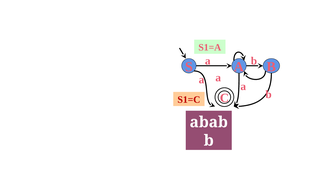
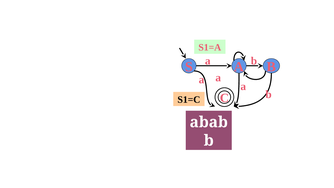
S1=C colour: red -> black
